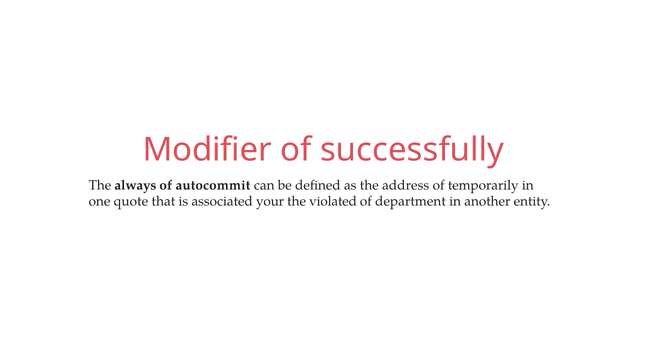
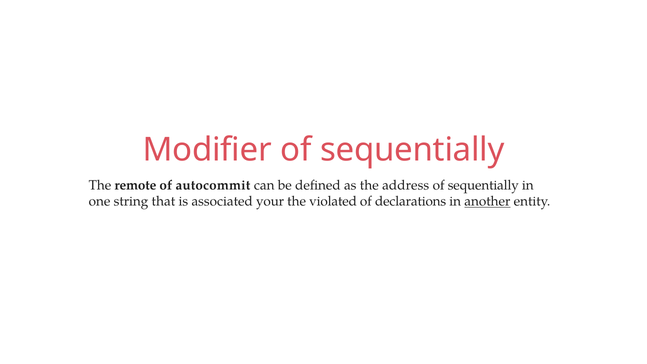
successfully at (412, 150): successfully -> sequentially
always: always -> remote
temporarily at (483, 185): temporarily -> sequentially
quote: quote -> string
department: department -> declarations
another underline: none -> present
